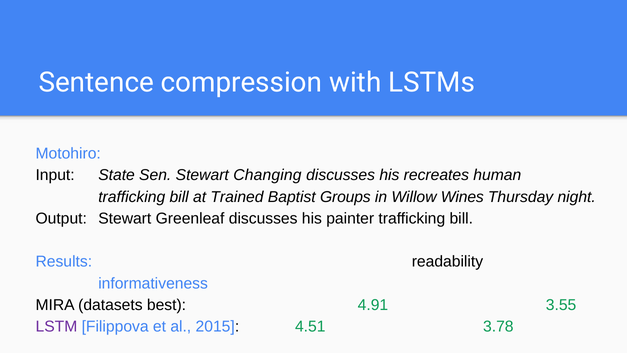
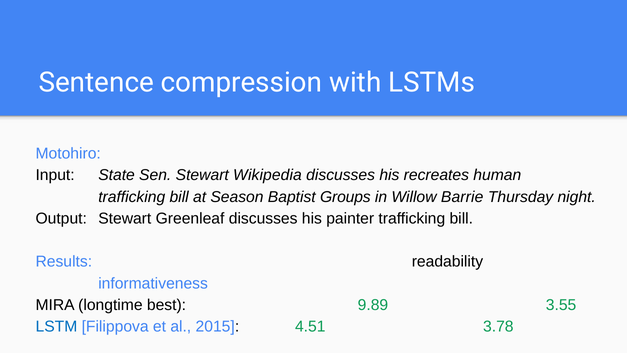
Changing: Changing -> Wikipedia
Trained: Trained -> Season
Wines: Wines -> Barrie
datasets: datasets -> longtime
4.91: 4.91 -> 9.89
LSTM colour: purple -> blue
